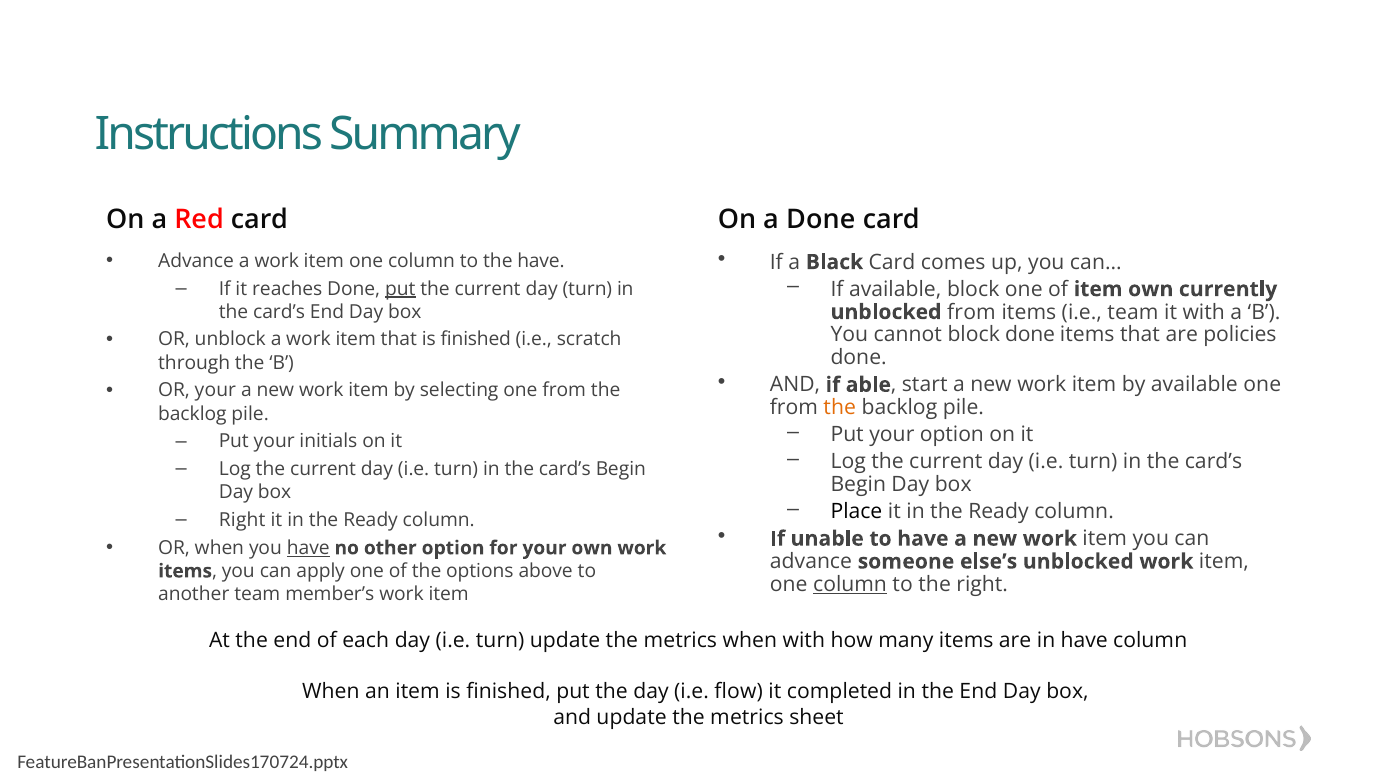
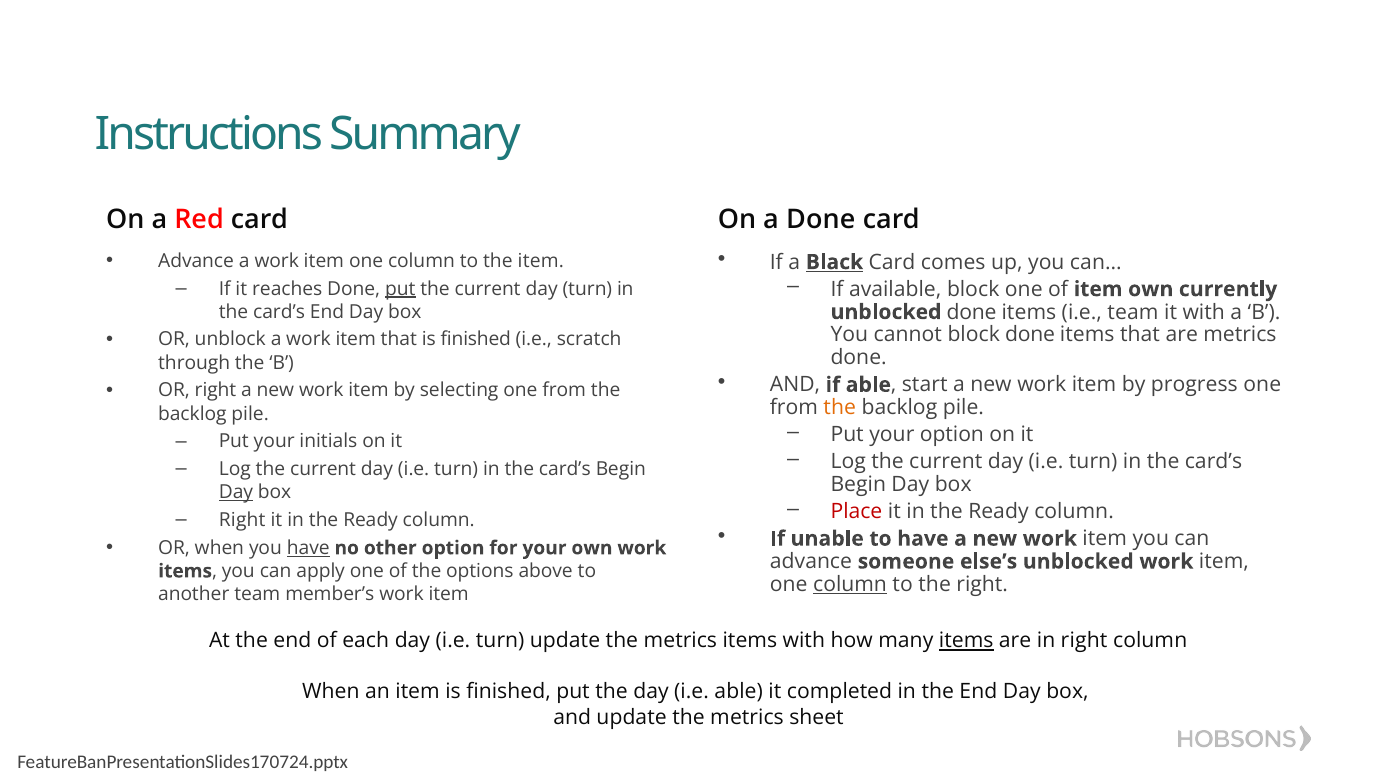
Black underline: none -> present
the have: have -> item
unblocked from: from -> done
are policies: policies -> metrics
by available: available -> progress
OR your: your -> right
Day at (236, 492) underline: none -> present
Place colour: black -> red
metrics when: when -> items
items at (966, 641) underline: none -> present
in have: have -> right
i.e flow: flow -> able
